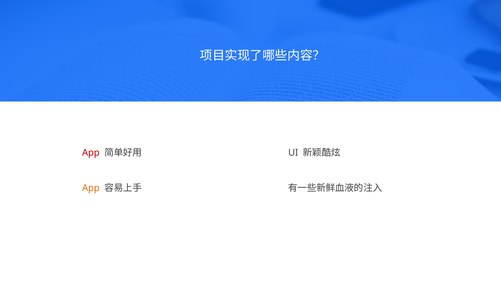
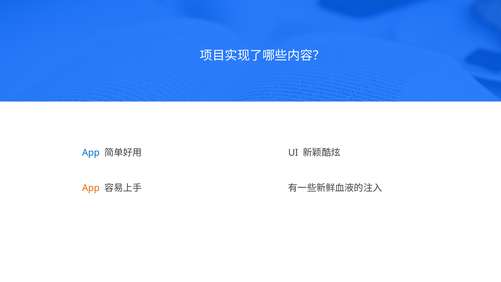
App at (91, 153) colour: red -> blue
